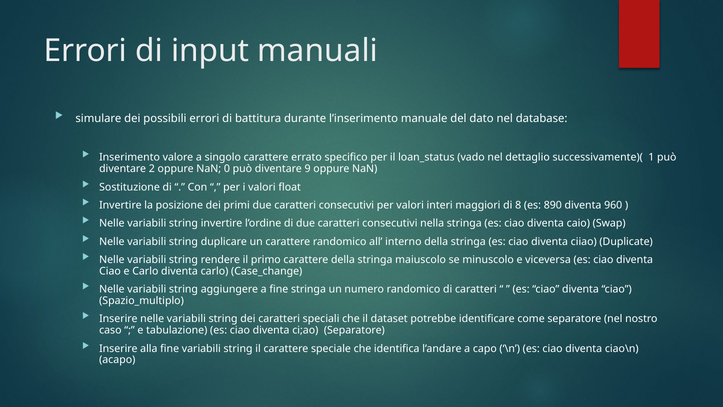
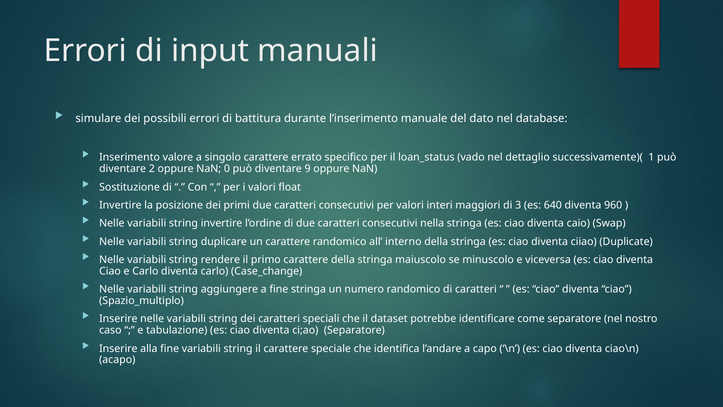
8: 8 -> 3
890: 890 -> 640
